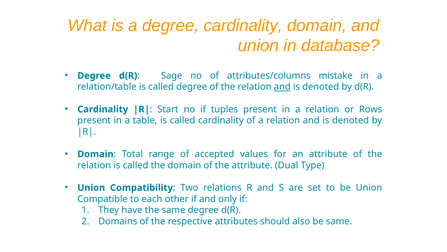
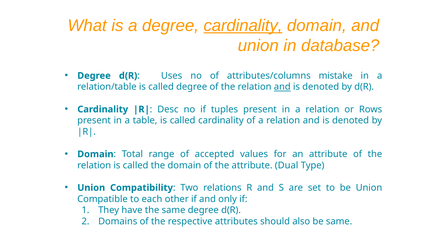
cardinality at (243, 25) underline: none -> present
Sage: Sage -> Uses
Start: Start -> Desc
